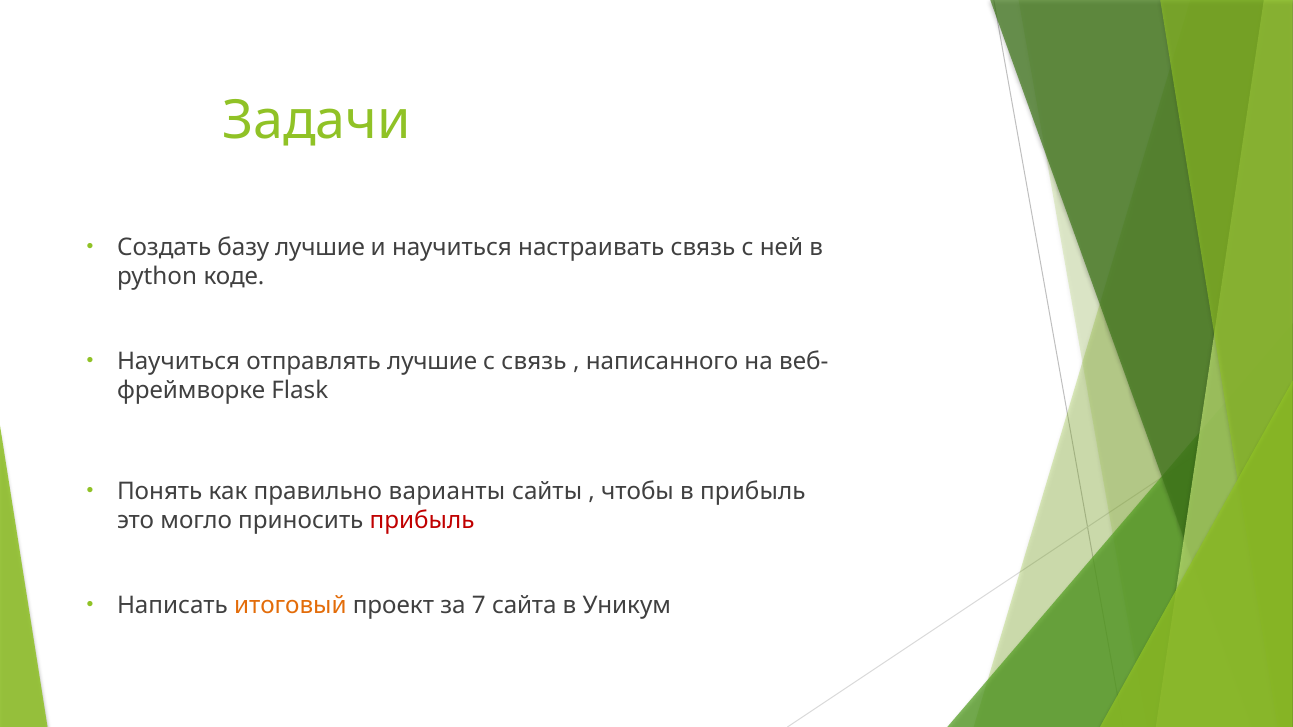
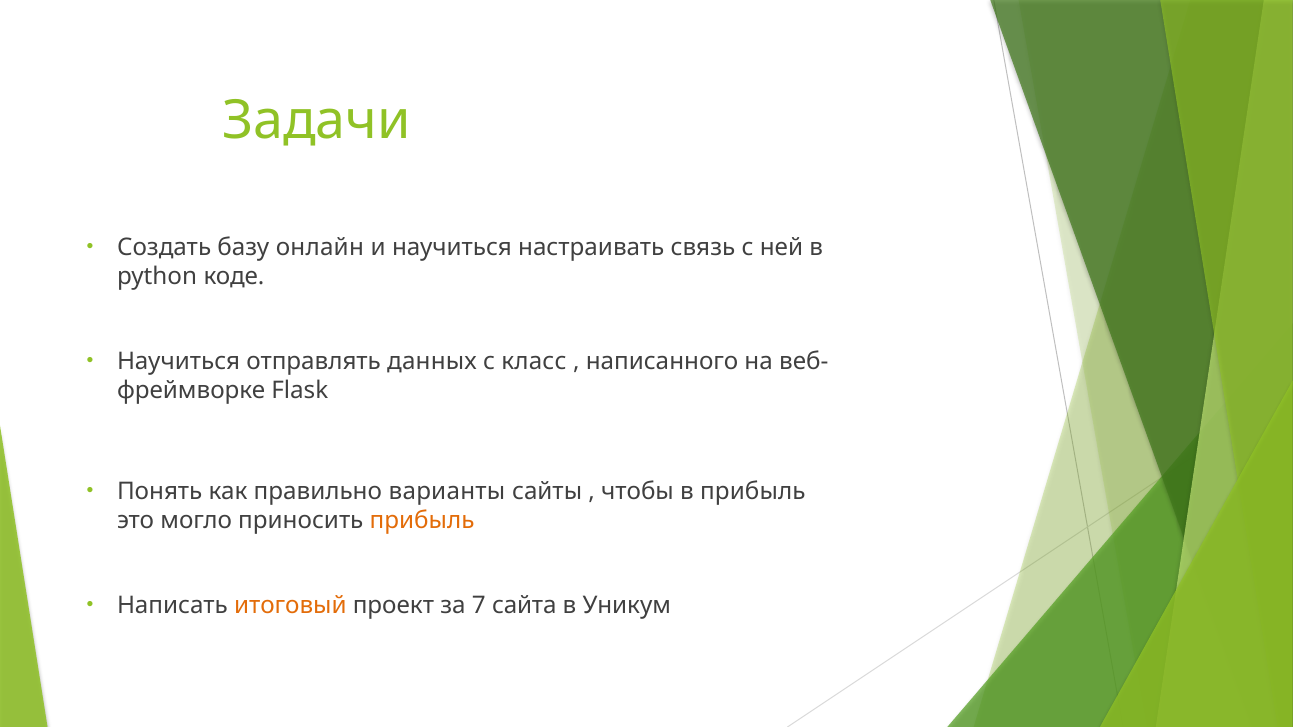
базу лучшие: лучшие -> онлайн
отправлять лучшие: лучшие -> данных
с связь: связь -> класс
прибыль at (422, 521) colour: red -> orange
